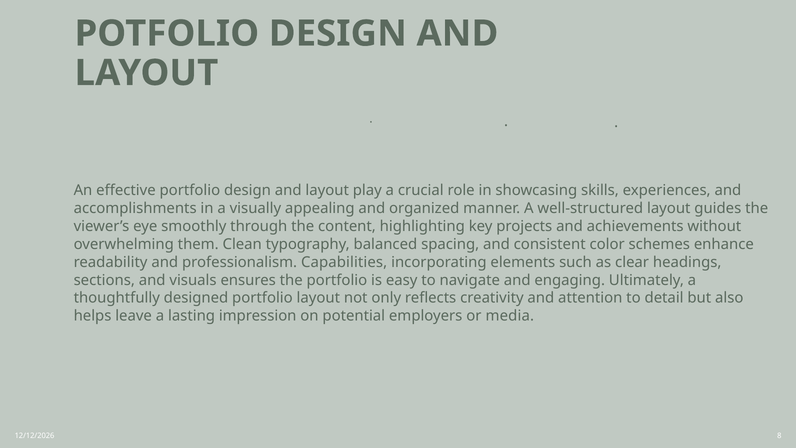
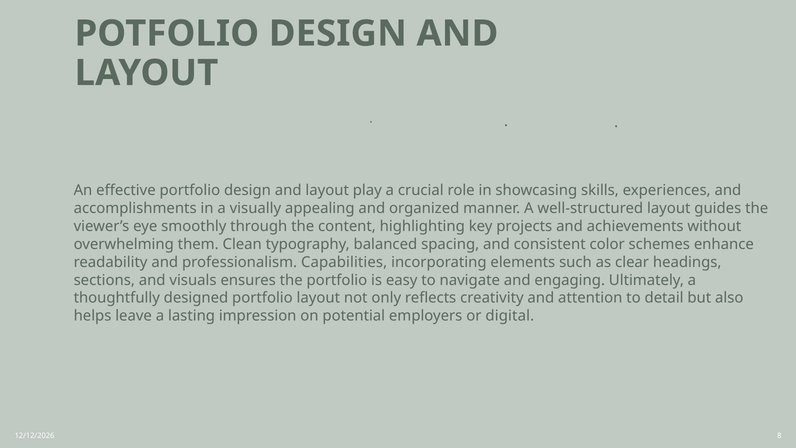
media: media -> digital
